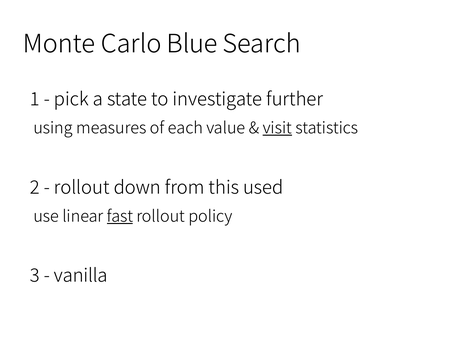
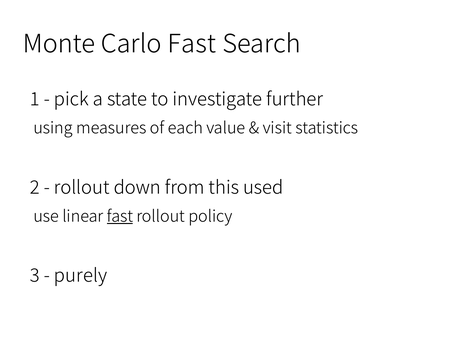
Carlo Blue: Blue -> Fast
visit underline: present -> none
vanilla: vanilla -> purely
